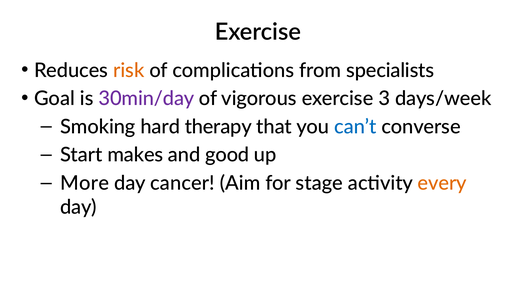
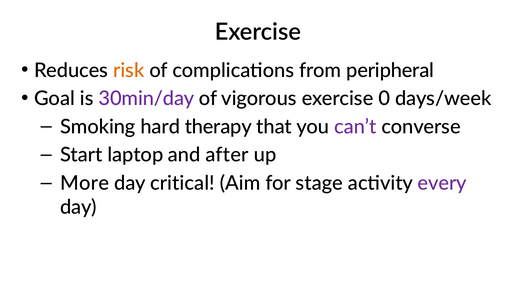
specialists: specialists -> peripheral
3: 3 -> 0
can’t colour: blue -> purple
makes: makes -> laptop
good: good -> after
cancer: cancer -> critical
every colour: orange -> purple
